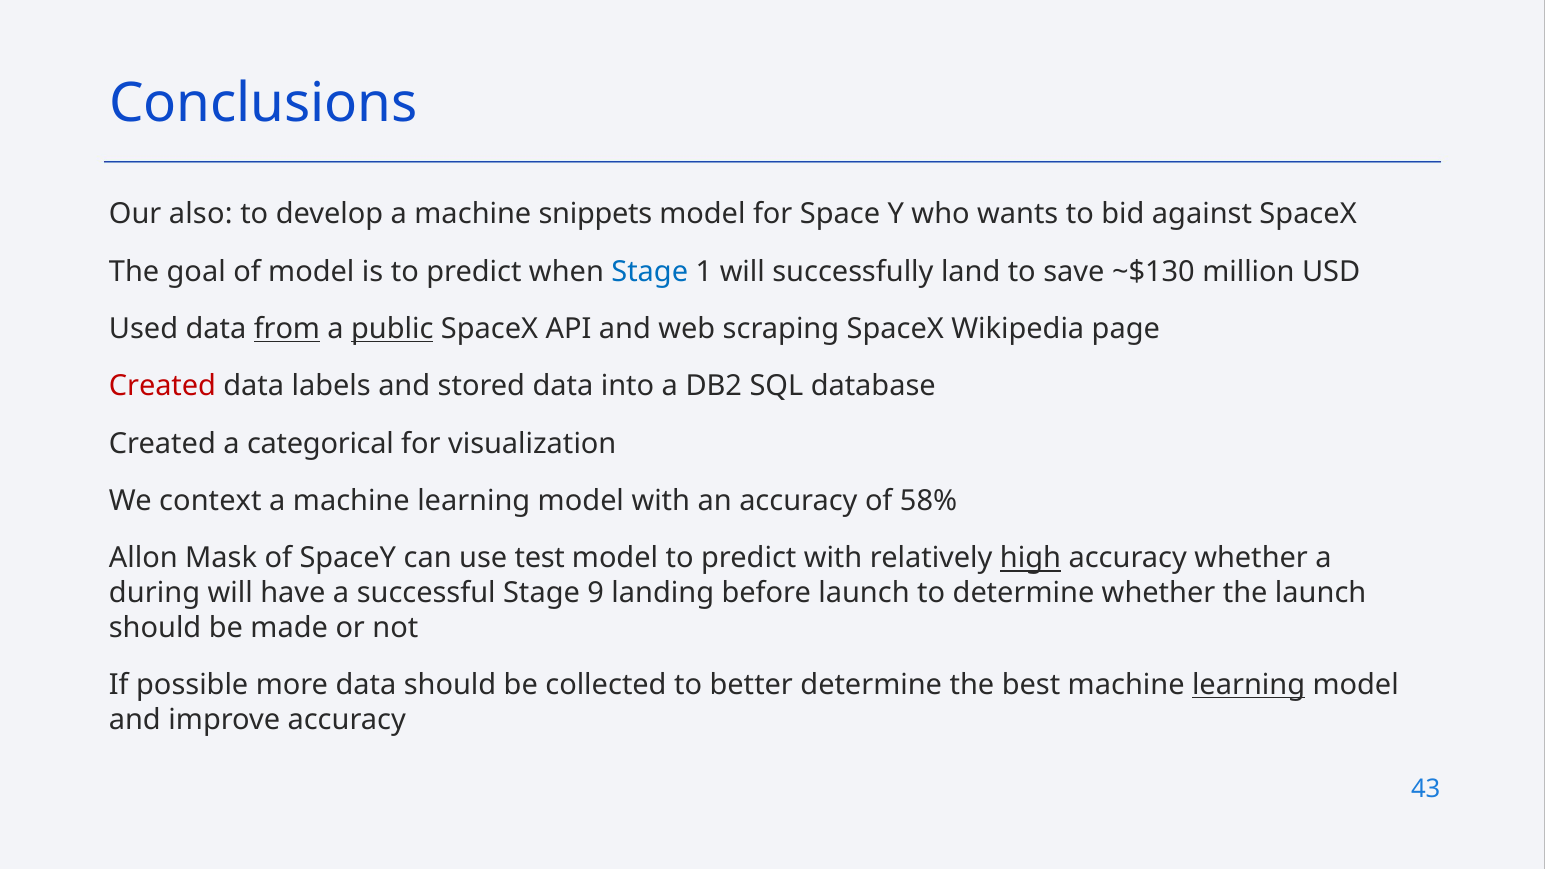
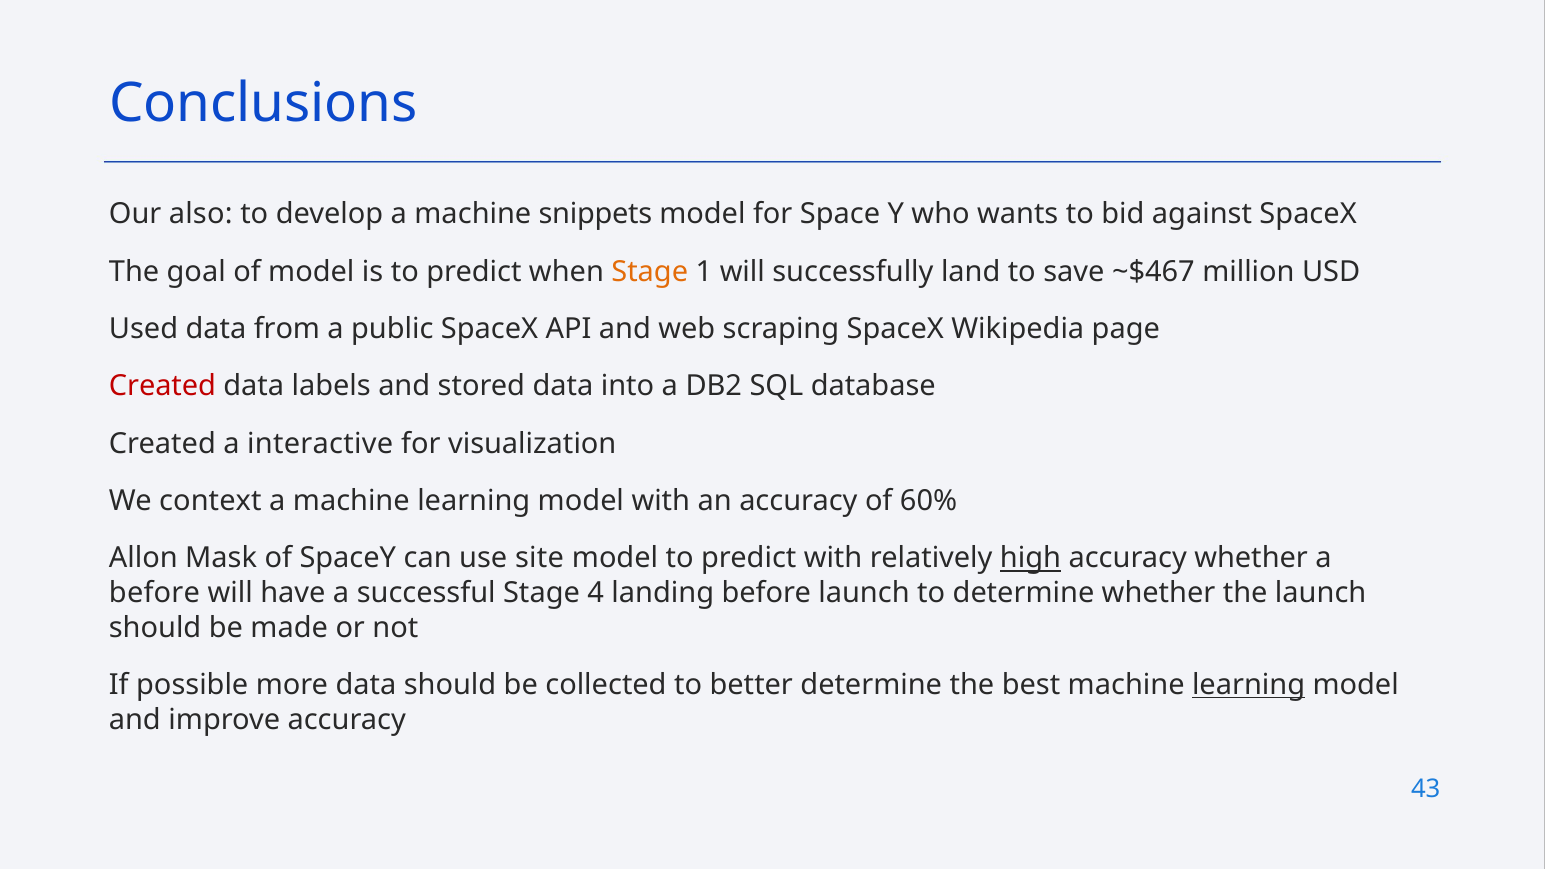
Stage at (650, 272) colour: blue -> orange
~$130: ~$130 -> ~$467
from underline: present -> none
public underline: present -> none
categorical: categorical -> interactive
58%: 58% -> 60%
test: test -> site
during at (155, 593): during -> before
9: 9 -> 4
